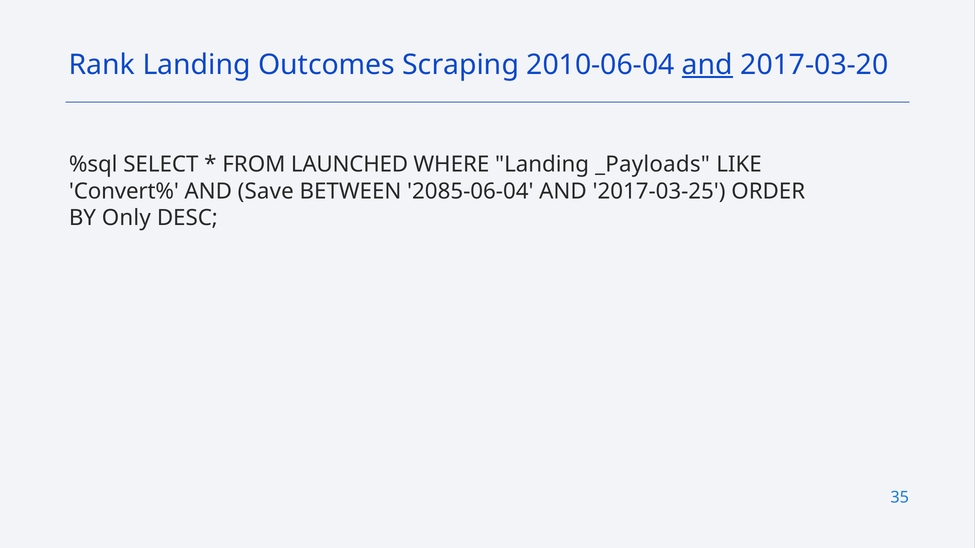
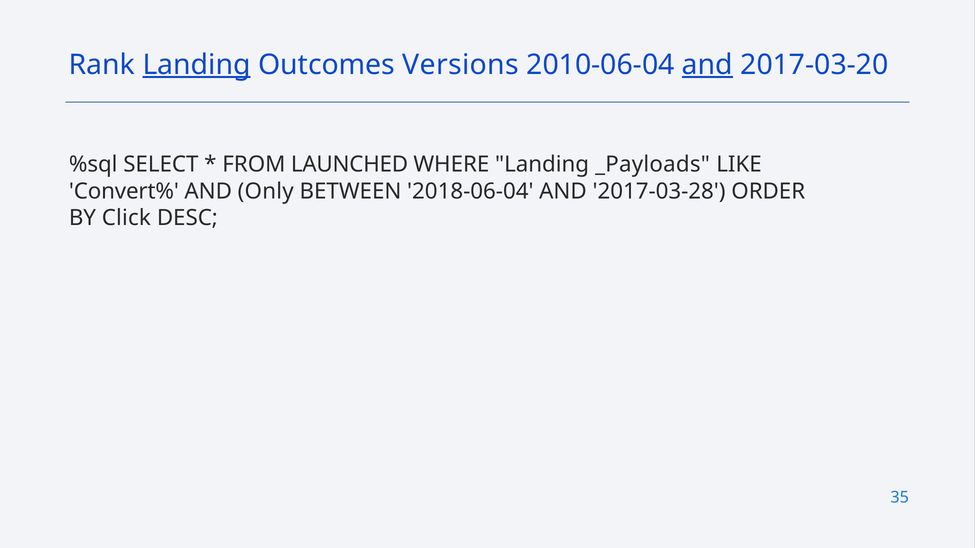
Landing at (197, 65) underline: none -> present
Scraping: Scraping -> Versions
Save: Save -> Only
2085-06-04: 2085-06-04 -> 2018-06-04
2017-03-25: 2017-03-25 -> 2017-03-28
Only: Only -> Click
